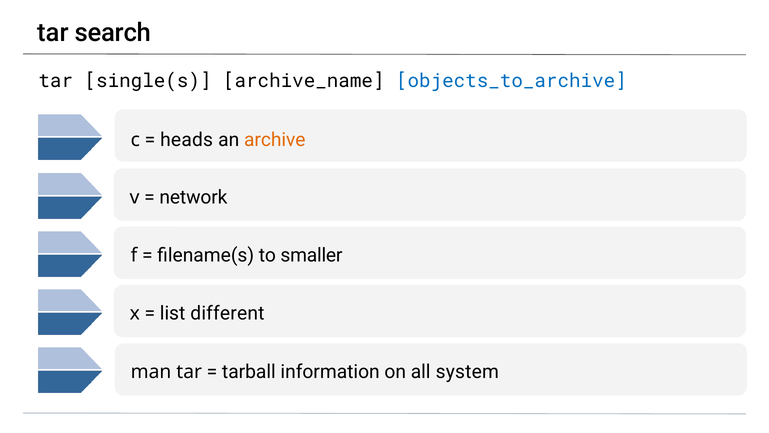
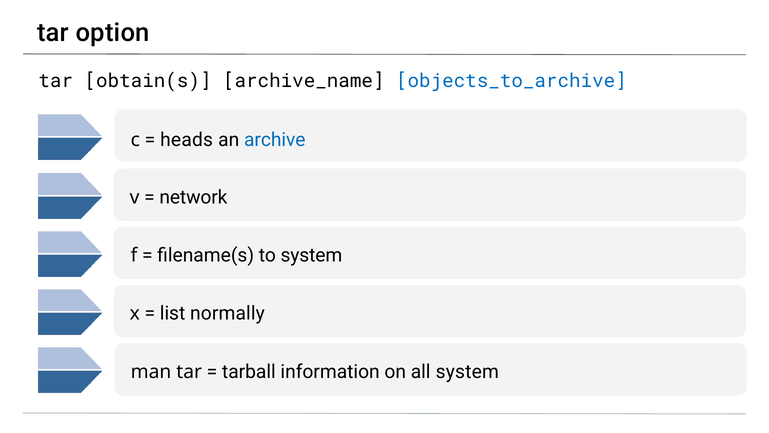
search: search -> option
single(s: single(s -> obtain(s
archive colour: orange -> blue
to smaller: smaller -> system
different: different -> normally
